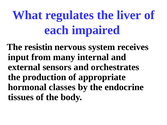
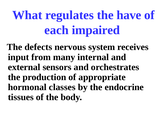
liver: liver -> have
resistin: resistin -> defects
